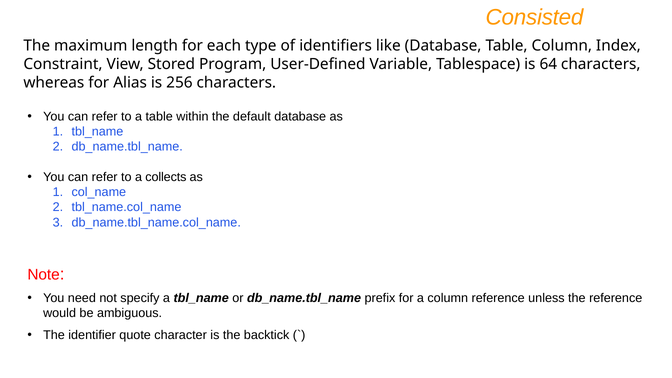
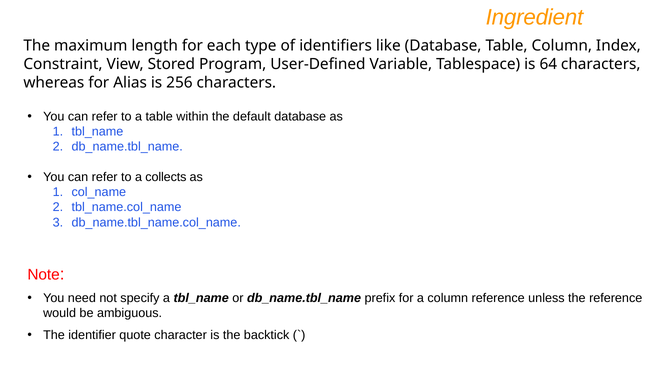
Consisted: Consisted -> Ingredient
